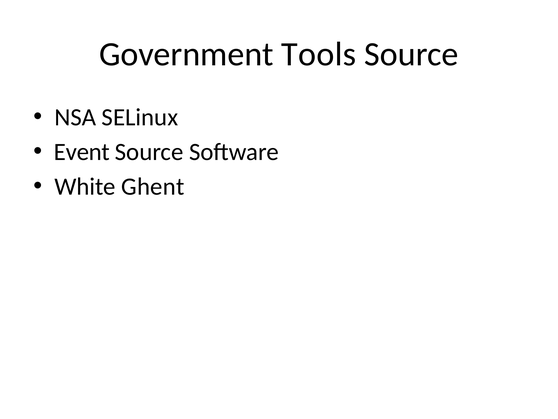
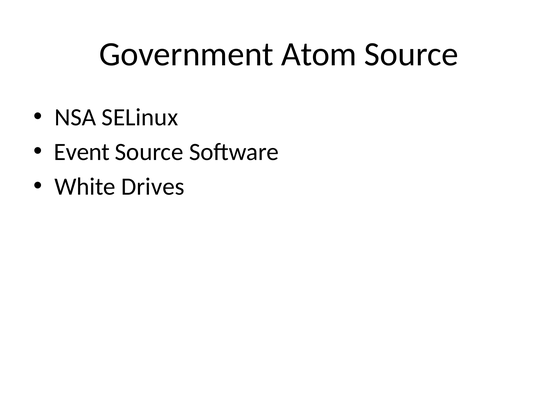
Tools: Tools -> Atom
Ghent: Ghent -> Drives
